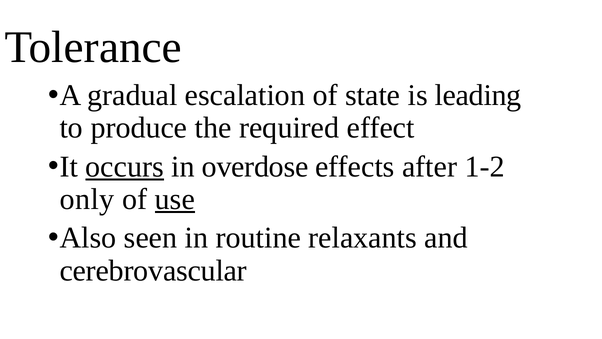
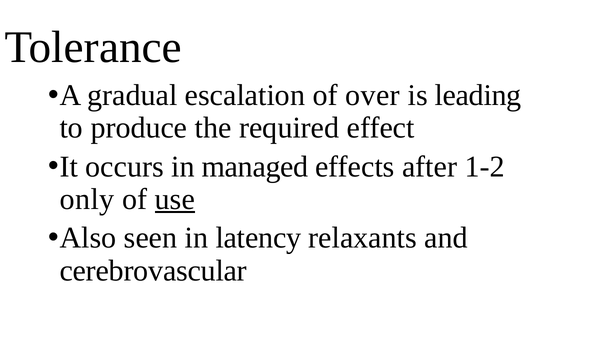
state: state -> over
occurs underline: present -> none
overdose: overdose -> managed
routine: routine -> latency
